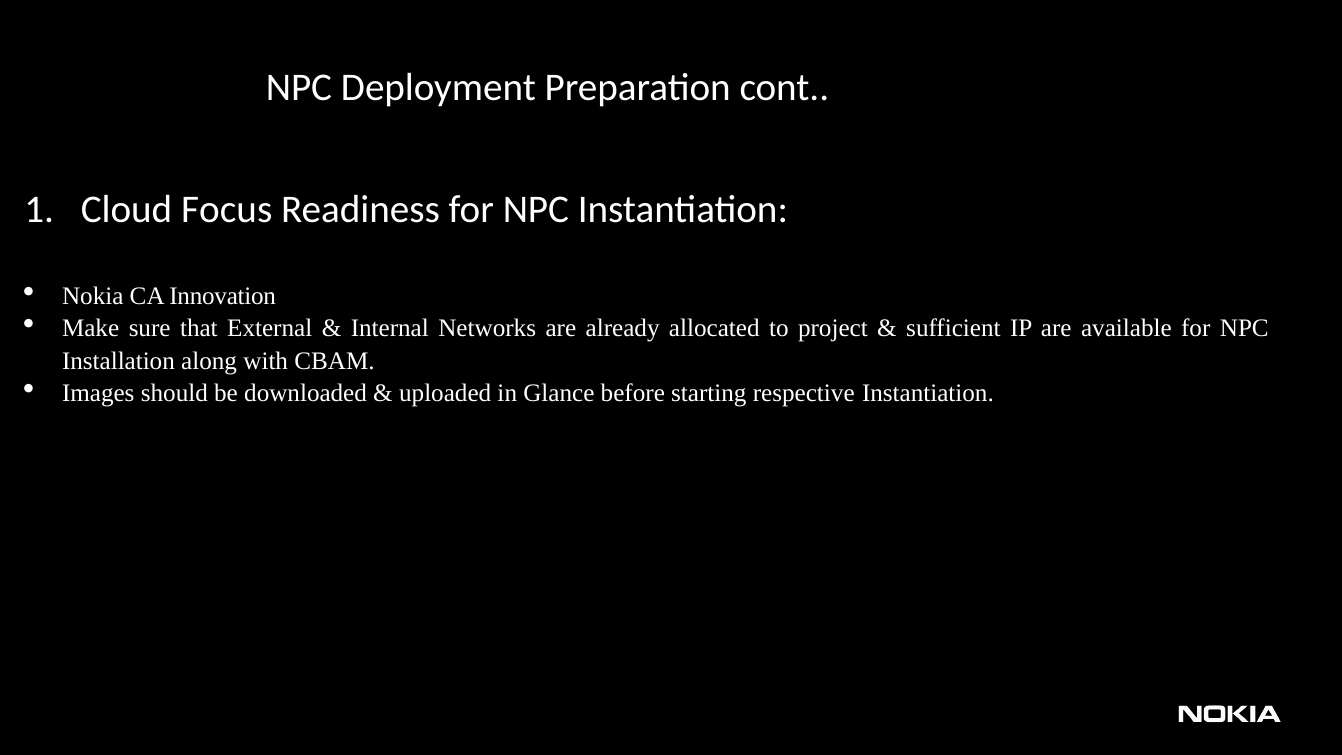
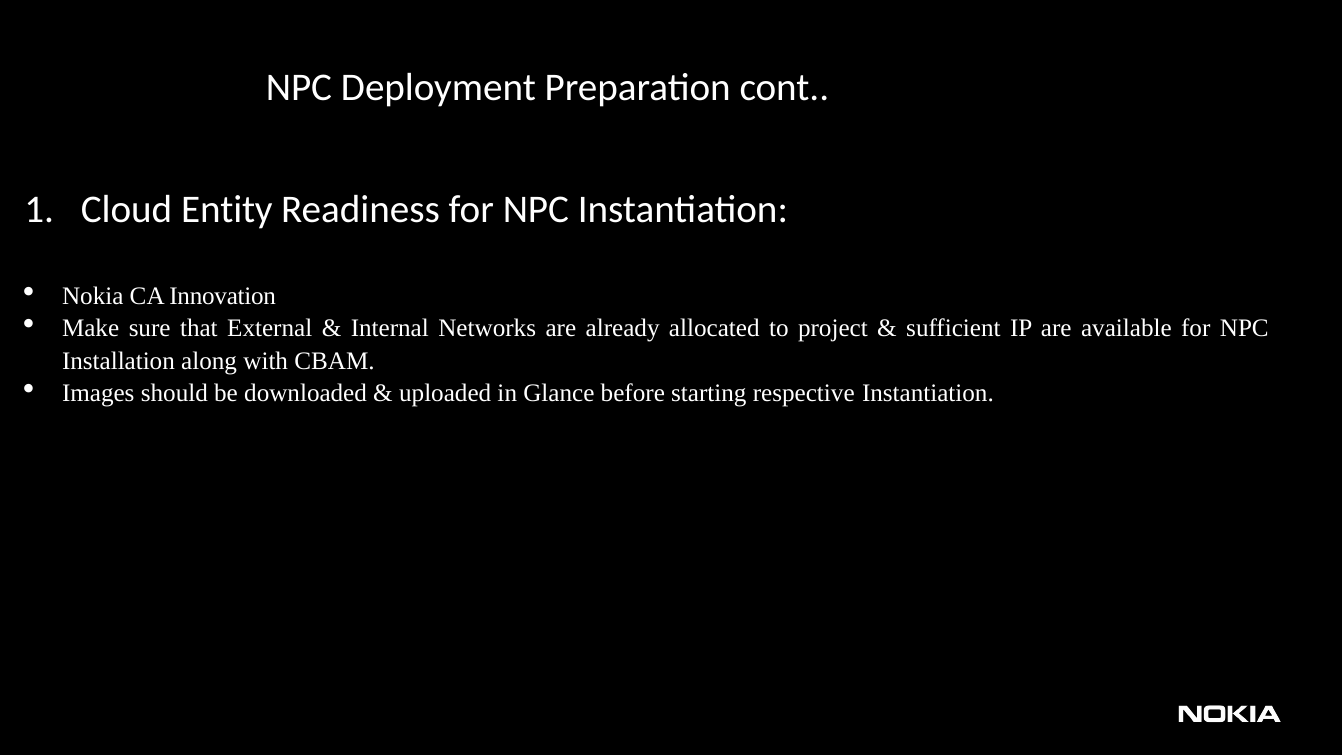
Focus: Focus -> Entity
